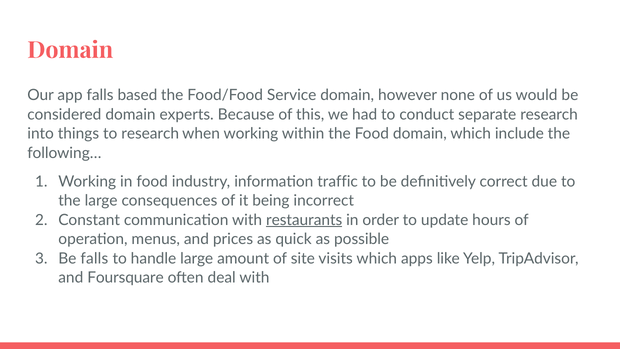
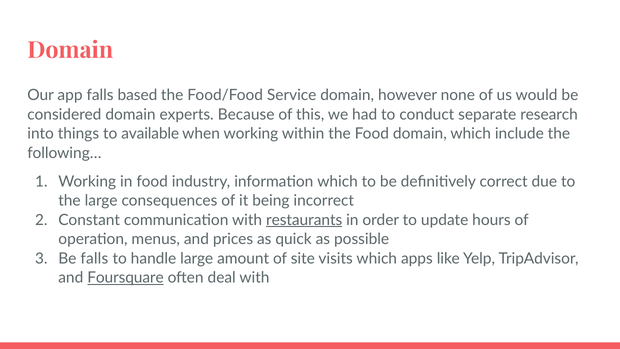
to research: research -> available
information traffic: traffic -> which
Foursquare underline: none -> present
